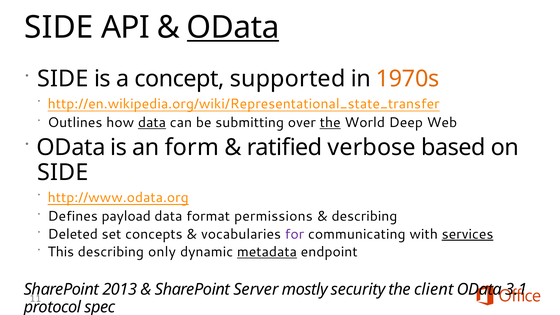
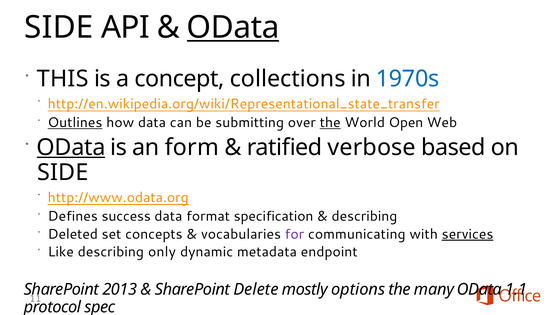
SIDE at (63, 79): SIDE -> THIS
supported: supported -> collections
1970s colour: orange -> blue
Outlines underline: none -> present
data at (152, 123) underline: present -> none
Deep: Deep -> Open
OData at (71, 147) underline: none -> present
payload: payload -> success
permissions: permissions -> specification
This: This -> Like
metadata underline: present -> none
Server: Server -> Delete
security: security -> options
client: client -> many
3.1: 3.1 -> 1.1
